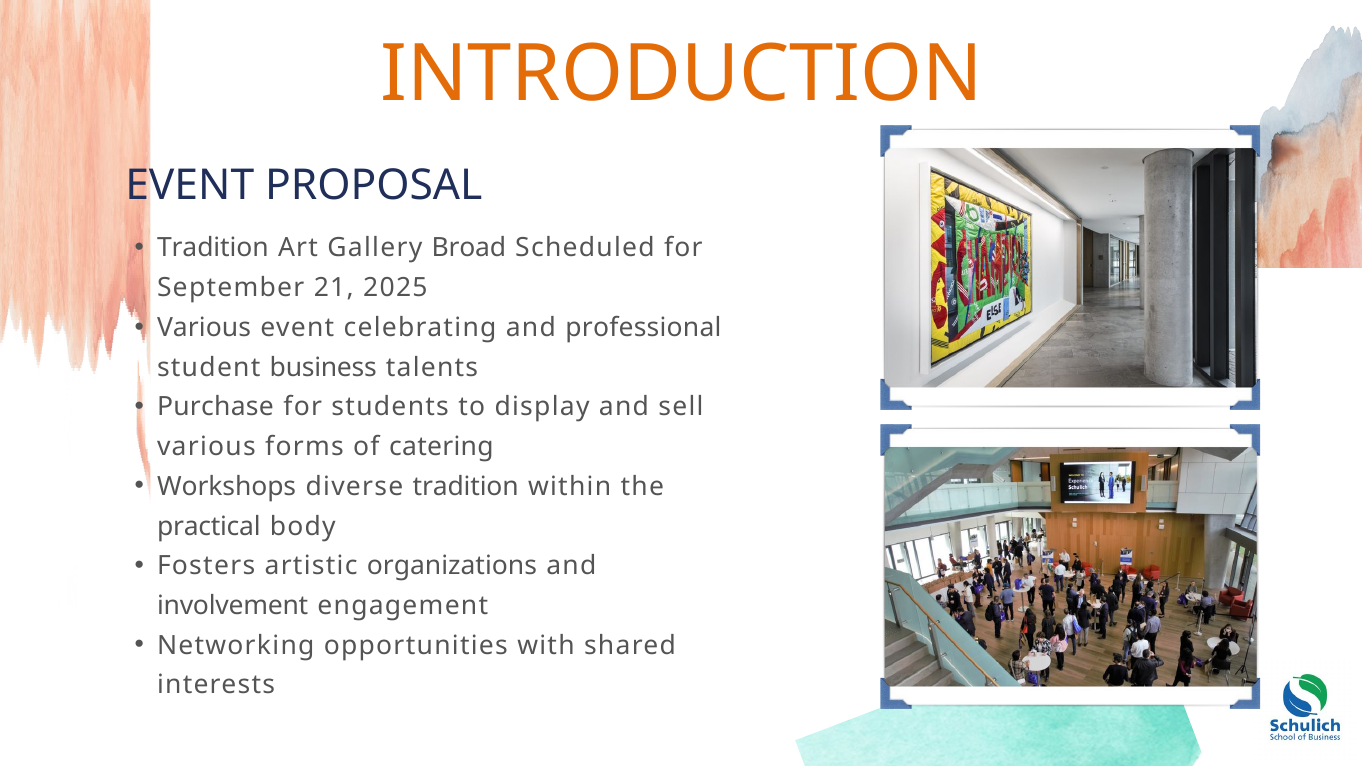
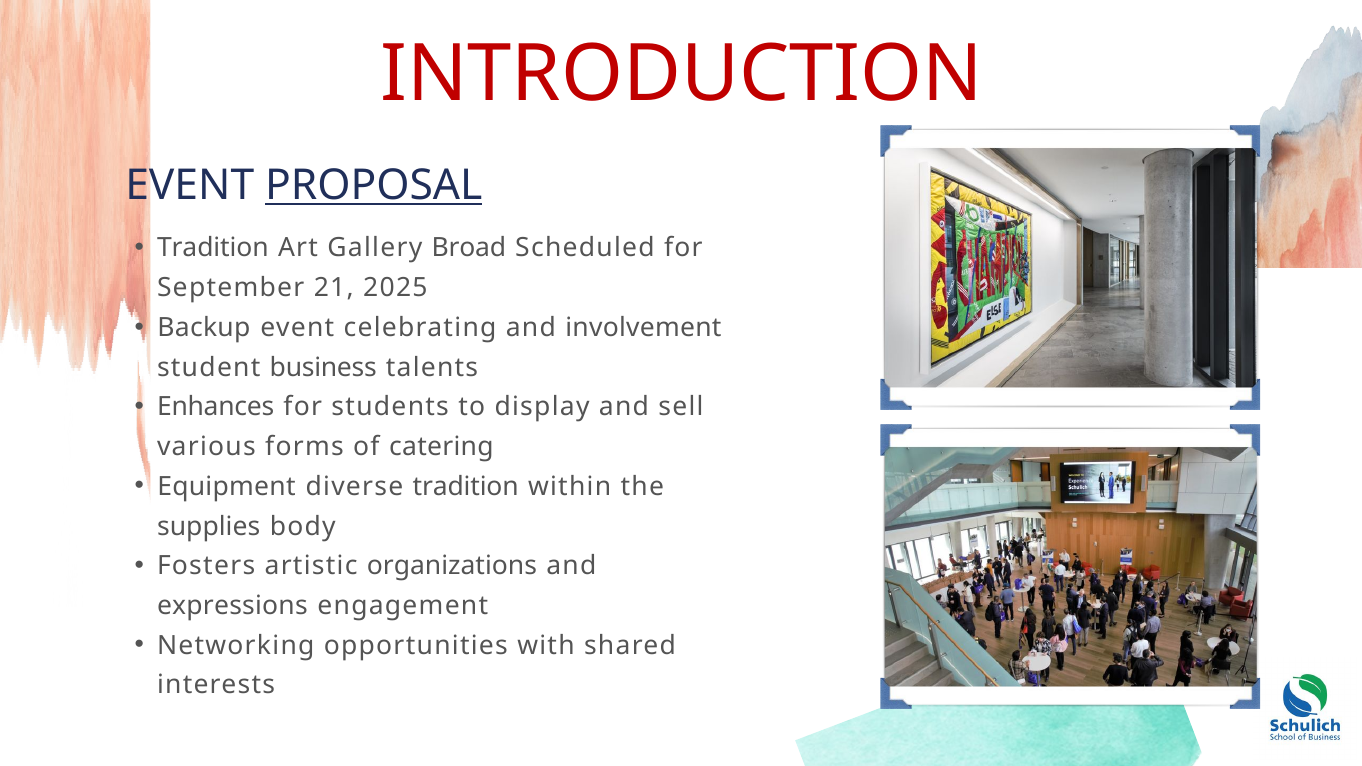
INTRODUCTION colour: orange -> red
PROPOSAL underline: none -> present
Various at (204, 328): Various -> Backup
professional: professional -> involvement
Purchase: Purchase -> Enhances
Workshops: Workshops -> Equipment
practical: practical -> supplies
involvement: involvement -> expressions
